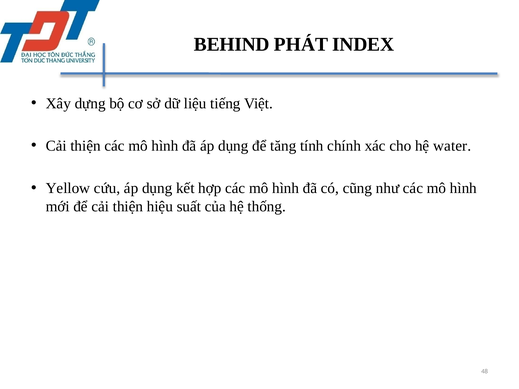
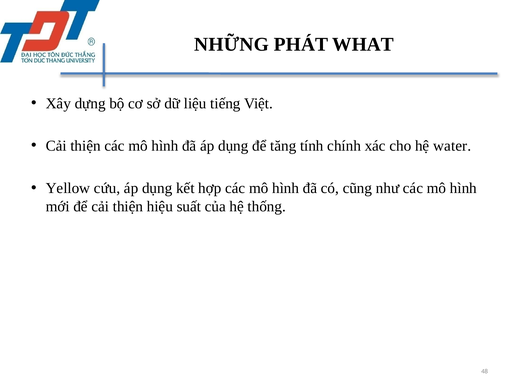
BEHIND: BEHIND -> NHỮNG
INDEX: INDEX -> WHAT
